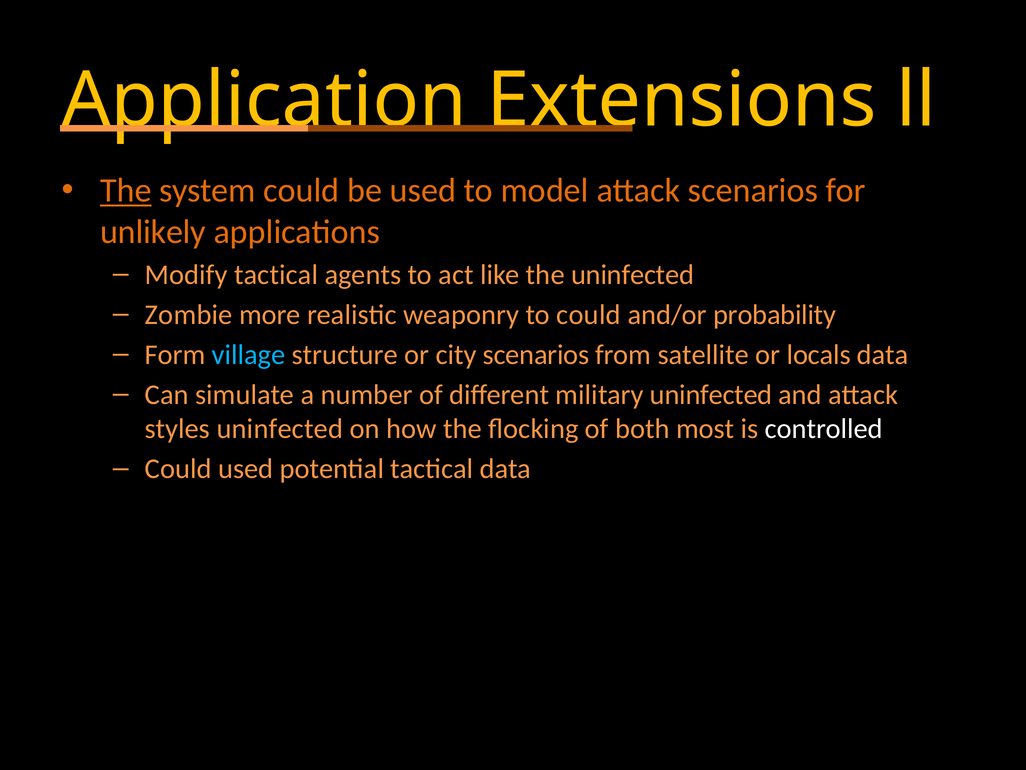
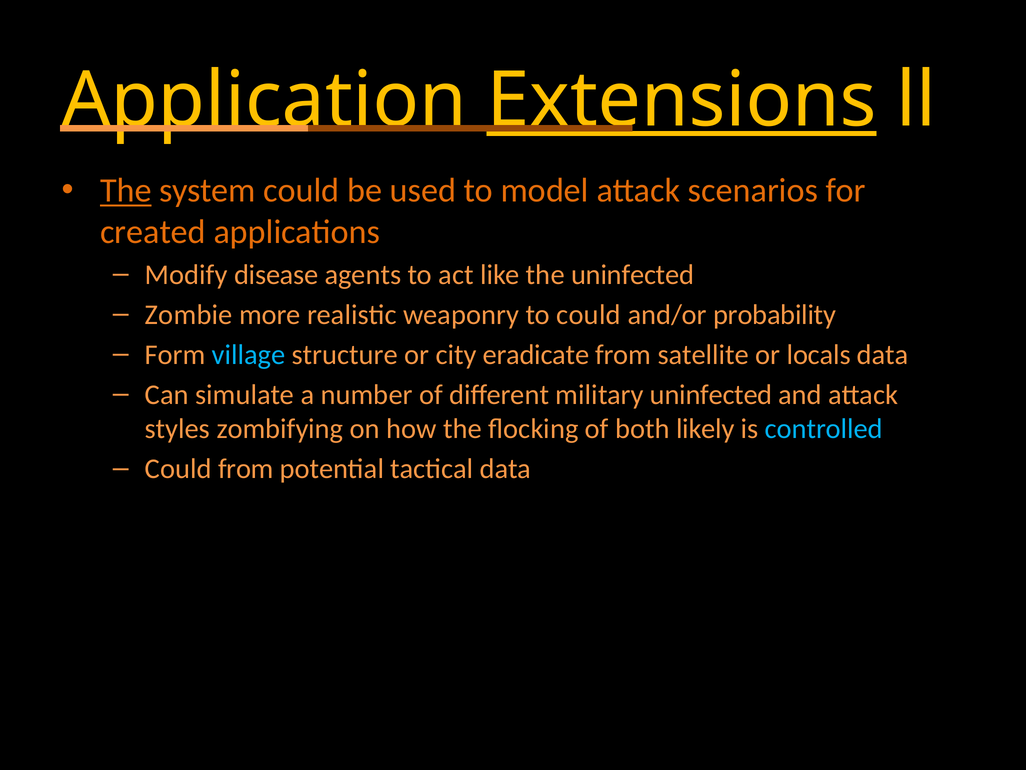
Extensions underline: none -> present
unlikely: unlikely -> created
Modify tactical: tactical -> disease
city scenarios: scenarios -> eradicate
styles uninfected: uninfected -> zombifying
most: most -> likely
controlled colour: white -> light blue
Could used: used -> from
